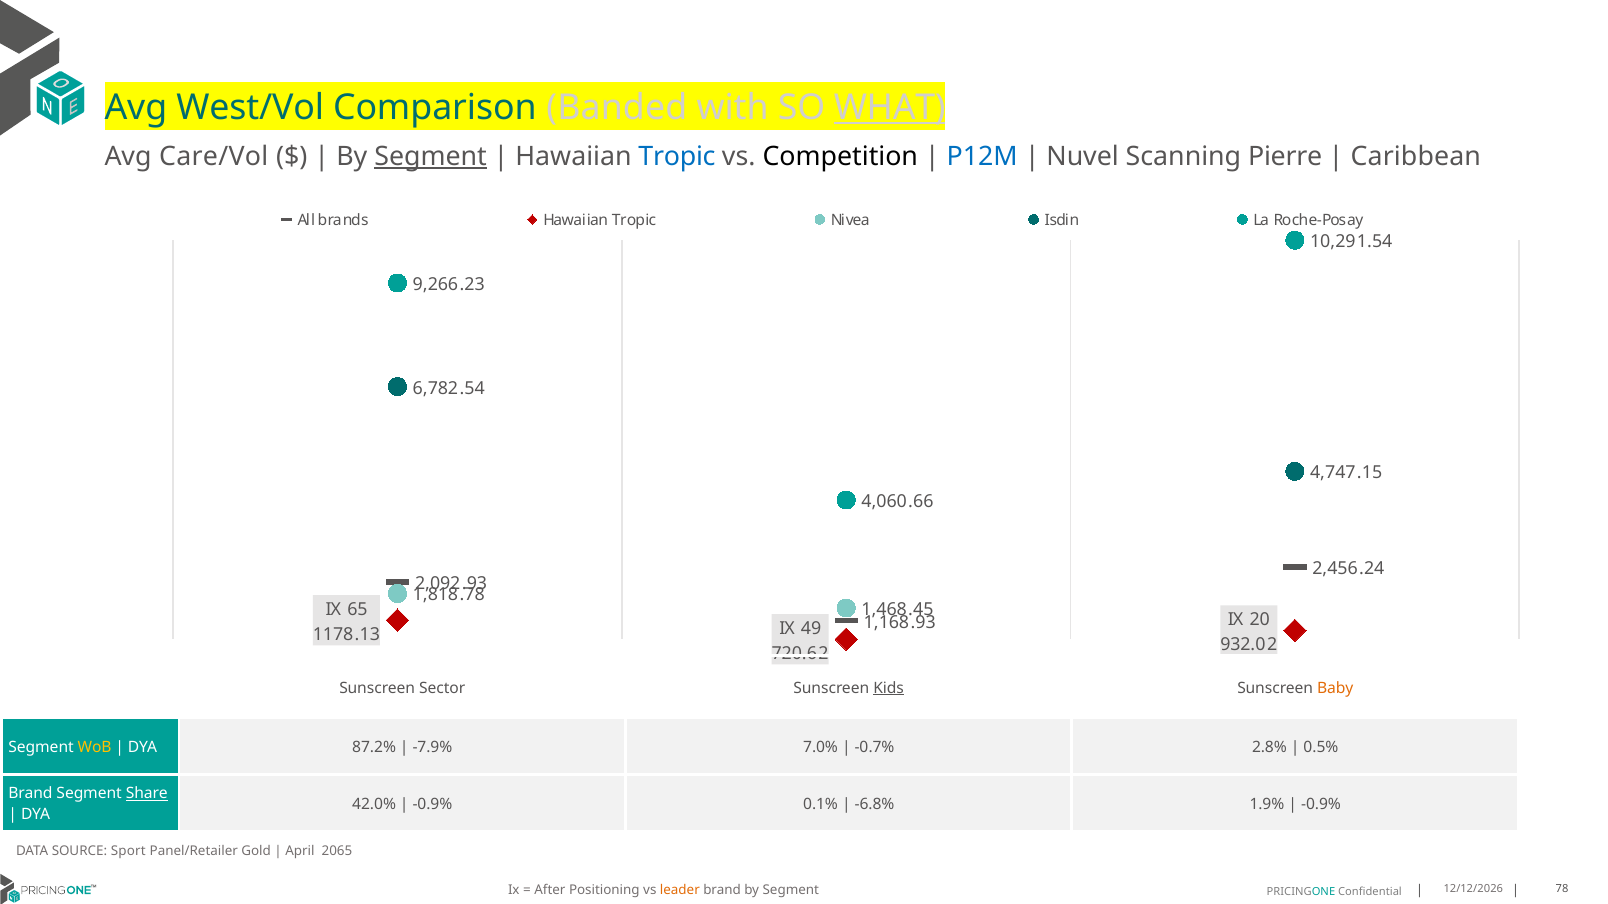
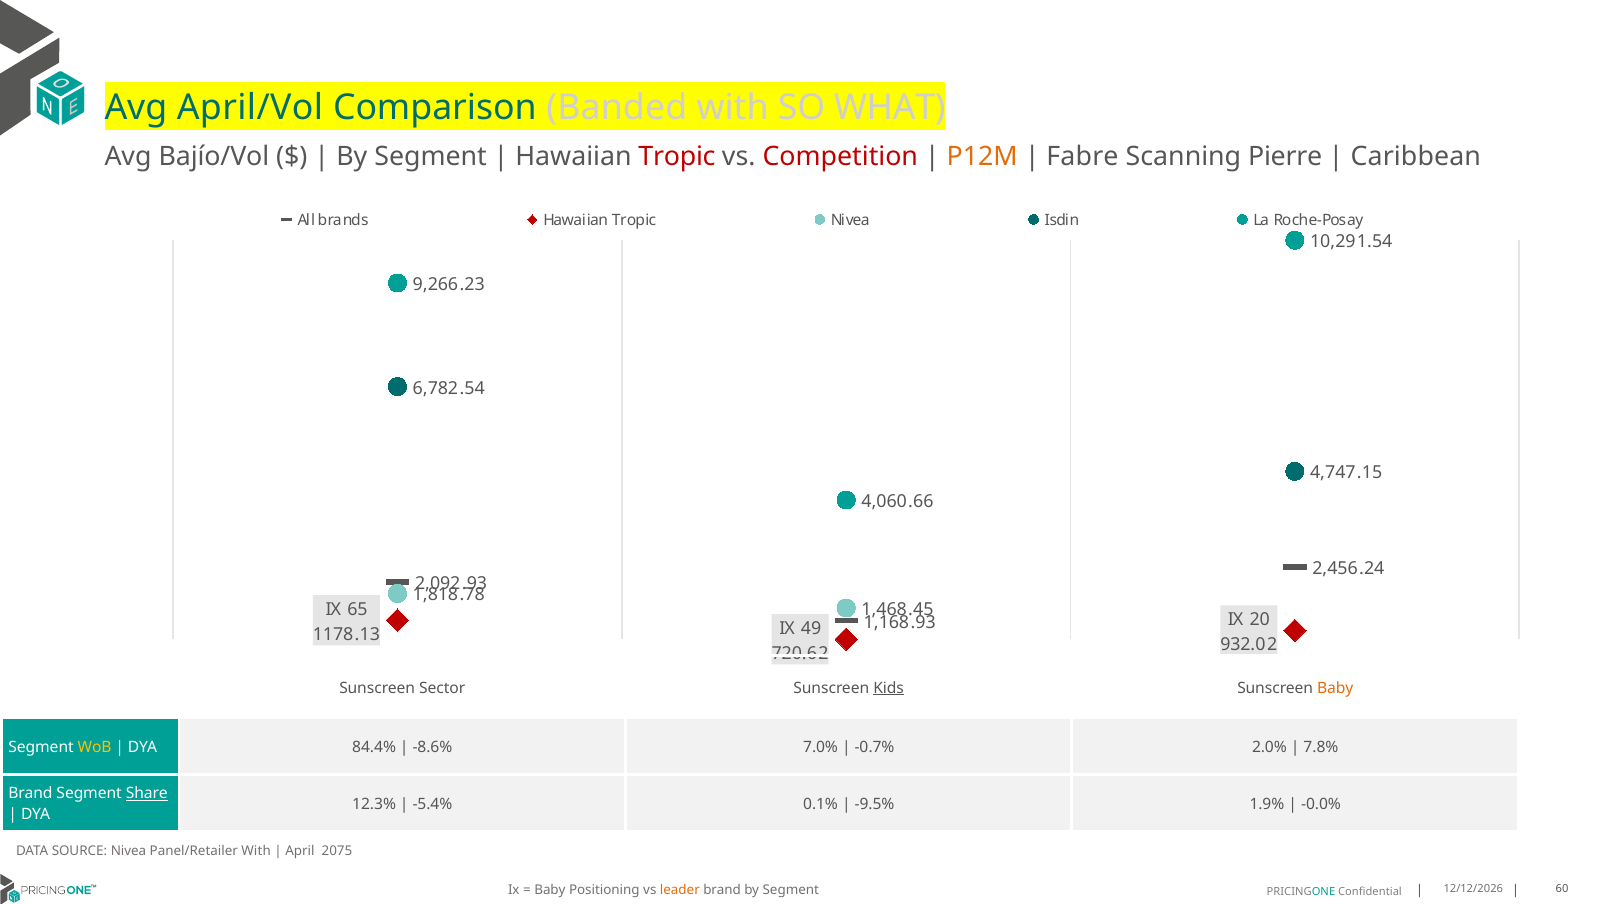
West/Vol: West/Vol -> April/Vol
WHAT underline: present -> none
Care/Vol: Care/Vol -> Bajío/Vol
Segment at (431, 157) underline: present -> none
Tropic at (677, 157) colour: blue -> red
Competition colour: black -> red
P12M colour: blue -> orange
Nuvel: Nuvel -> Fabre
87.2%: 87.2% -> 84.4%
-7.9%: -7.9% -> -8.6%
2.8%: 2.8% -> 2.0%
0.5%: 0.5% -> 7.8%
42.0%: 42.0% -> 12.3%
-0.9% at (432, 805): -0.9% -> -5.4%
-6.8%: -6.8% -> -9.5%
-0.9% at (1321, 805): -0.9% -> -0.0%
SOURCE Sport: Sport -> Nivea
Panel/Retailer Gold: Gold -> With
2065: 2065 -> 2075
After at (550, 890): After -> Baby
78: 78 -> 60
